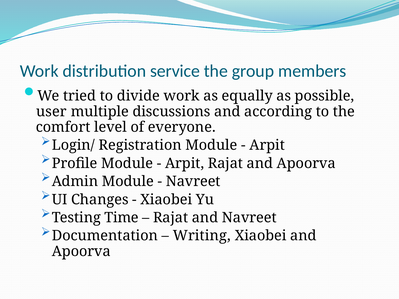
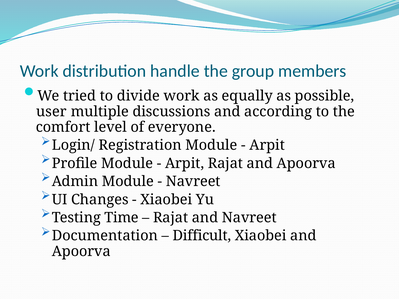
service: service -> handle
Writing: Writing -> Difficult
